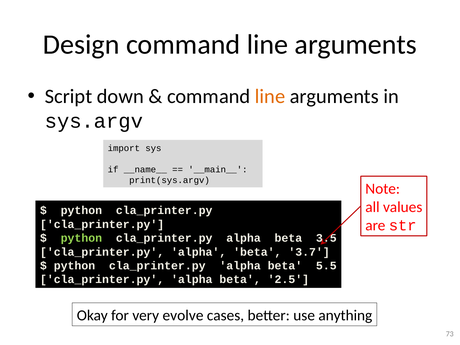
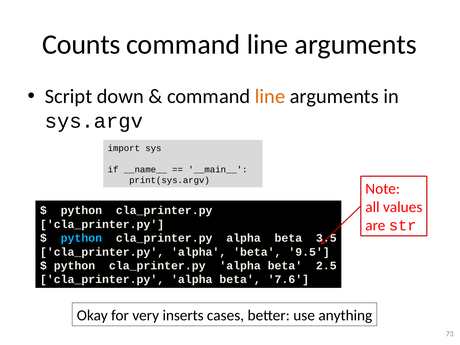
Design: Design -> Counts
python at (81, 238) colour: light green -> light blue
3.7: 3.7 -> 9.5
5.5: 5.5 -> 2.5
2.5: 2.5 -> 7.6
evolve: evolve -> inserts
